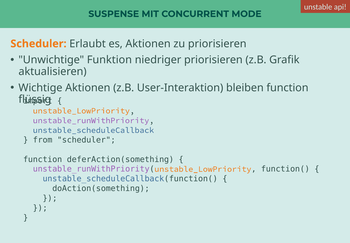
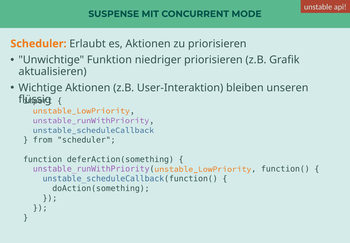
bleiben function: function -> unseren
